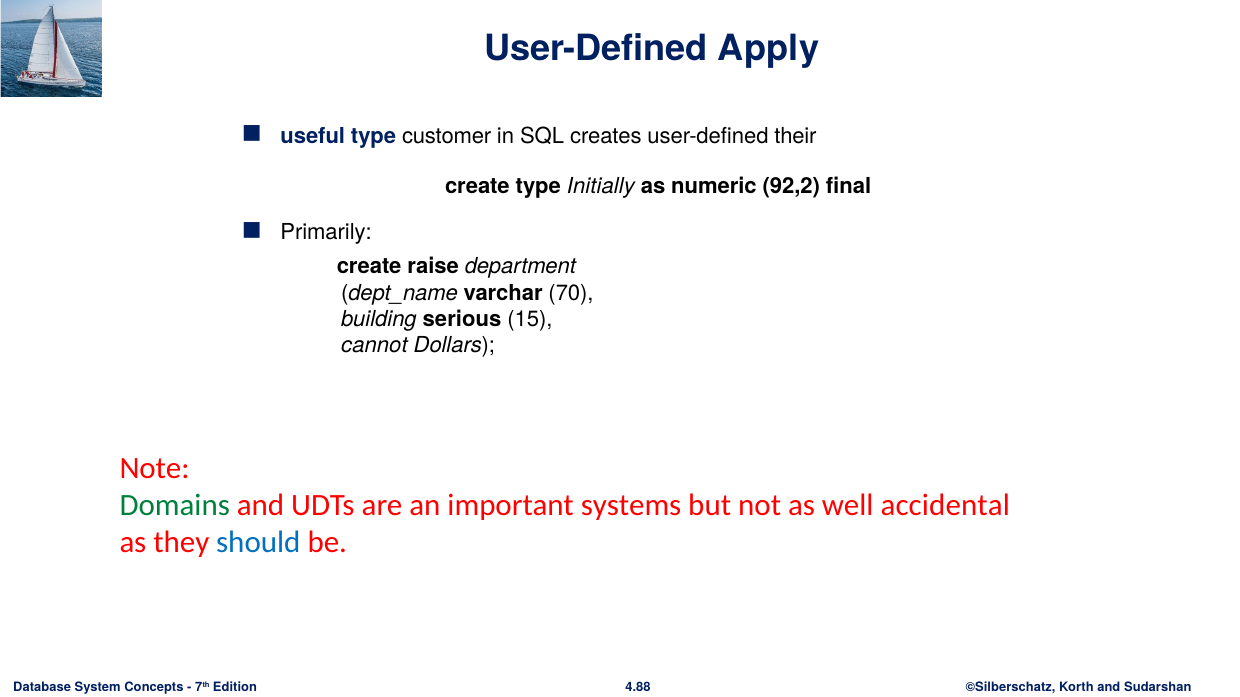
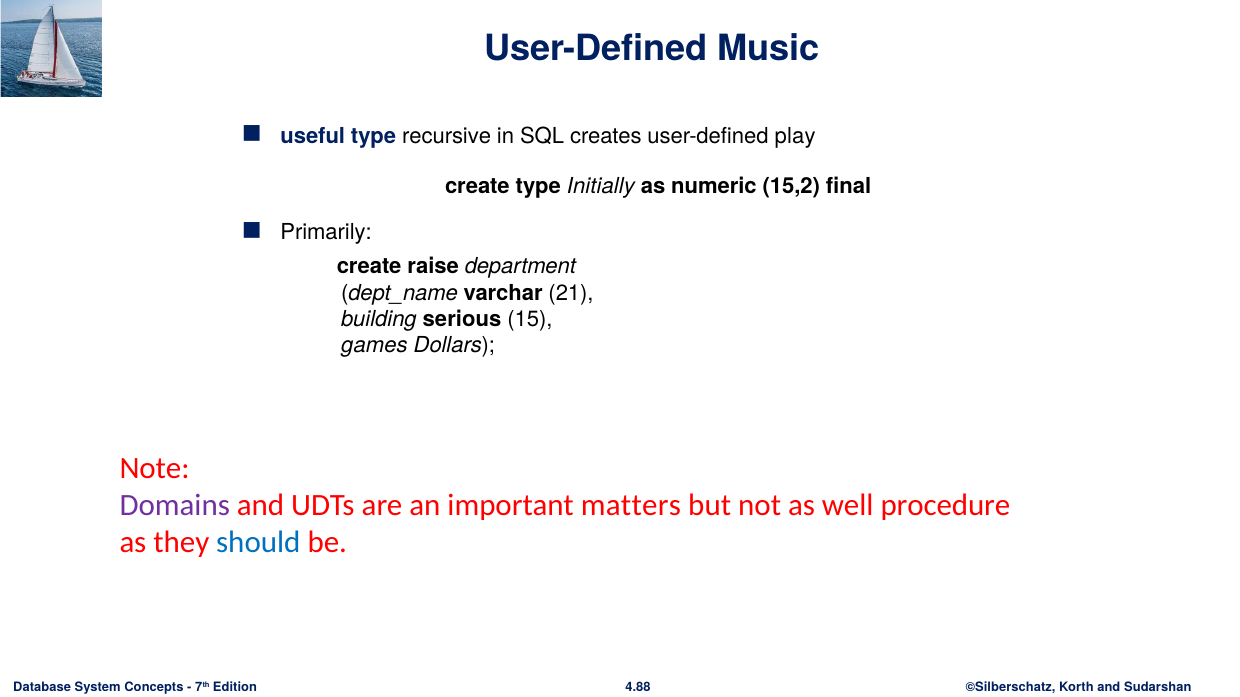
Apply: Apply -> Music
customer: customer -> recursive
their: their -> play
92,2: 92,2 -> 15,2
70: 70 -> 21
cannot: cannot -> games
Domains colour: green -> purple
systems: systems -> matters
accidental: accidental -> procedure
